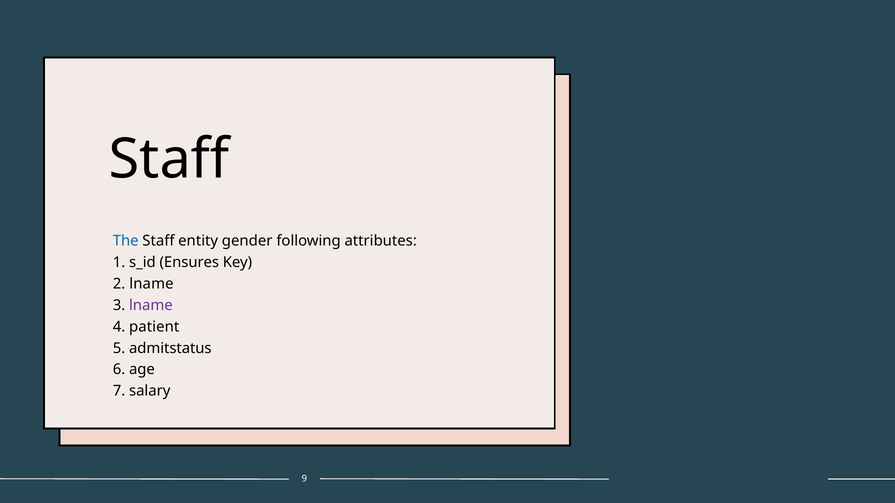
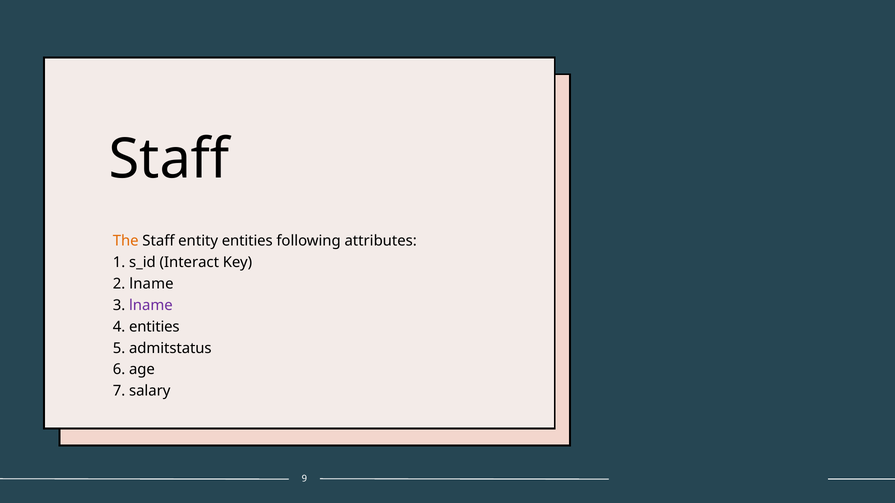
The colour: blue -> orange
entity gender: gender -> entities
Ensures: Ensures -> Interact
4 patient: patient -> entities
